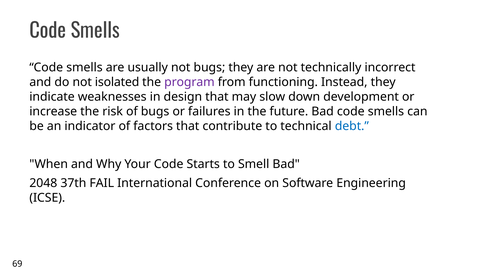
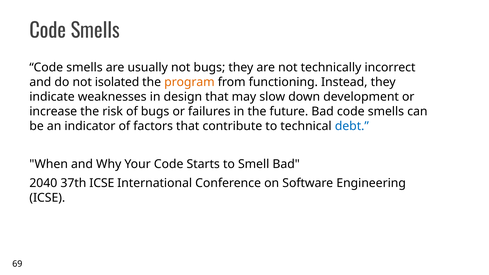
program colour: purple -> orange
2048: 2048 -> 2040
37th FAIL: FAIL -> ICSE
